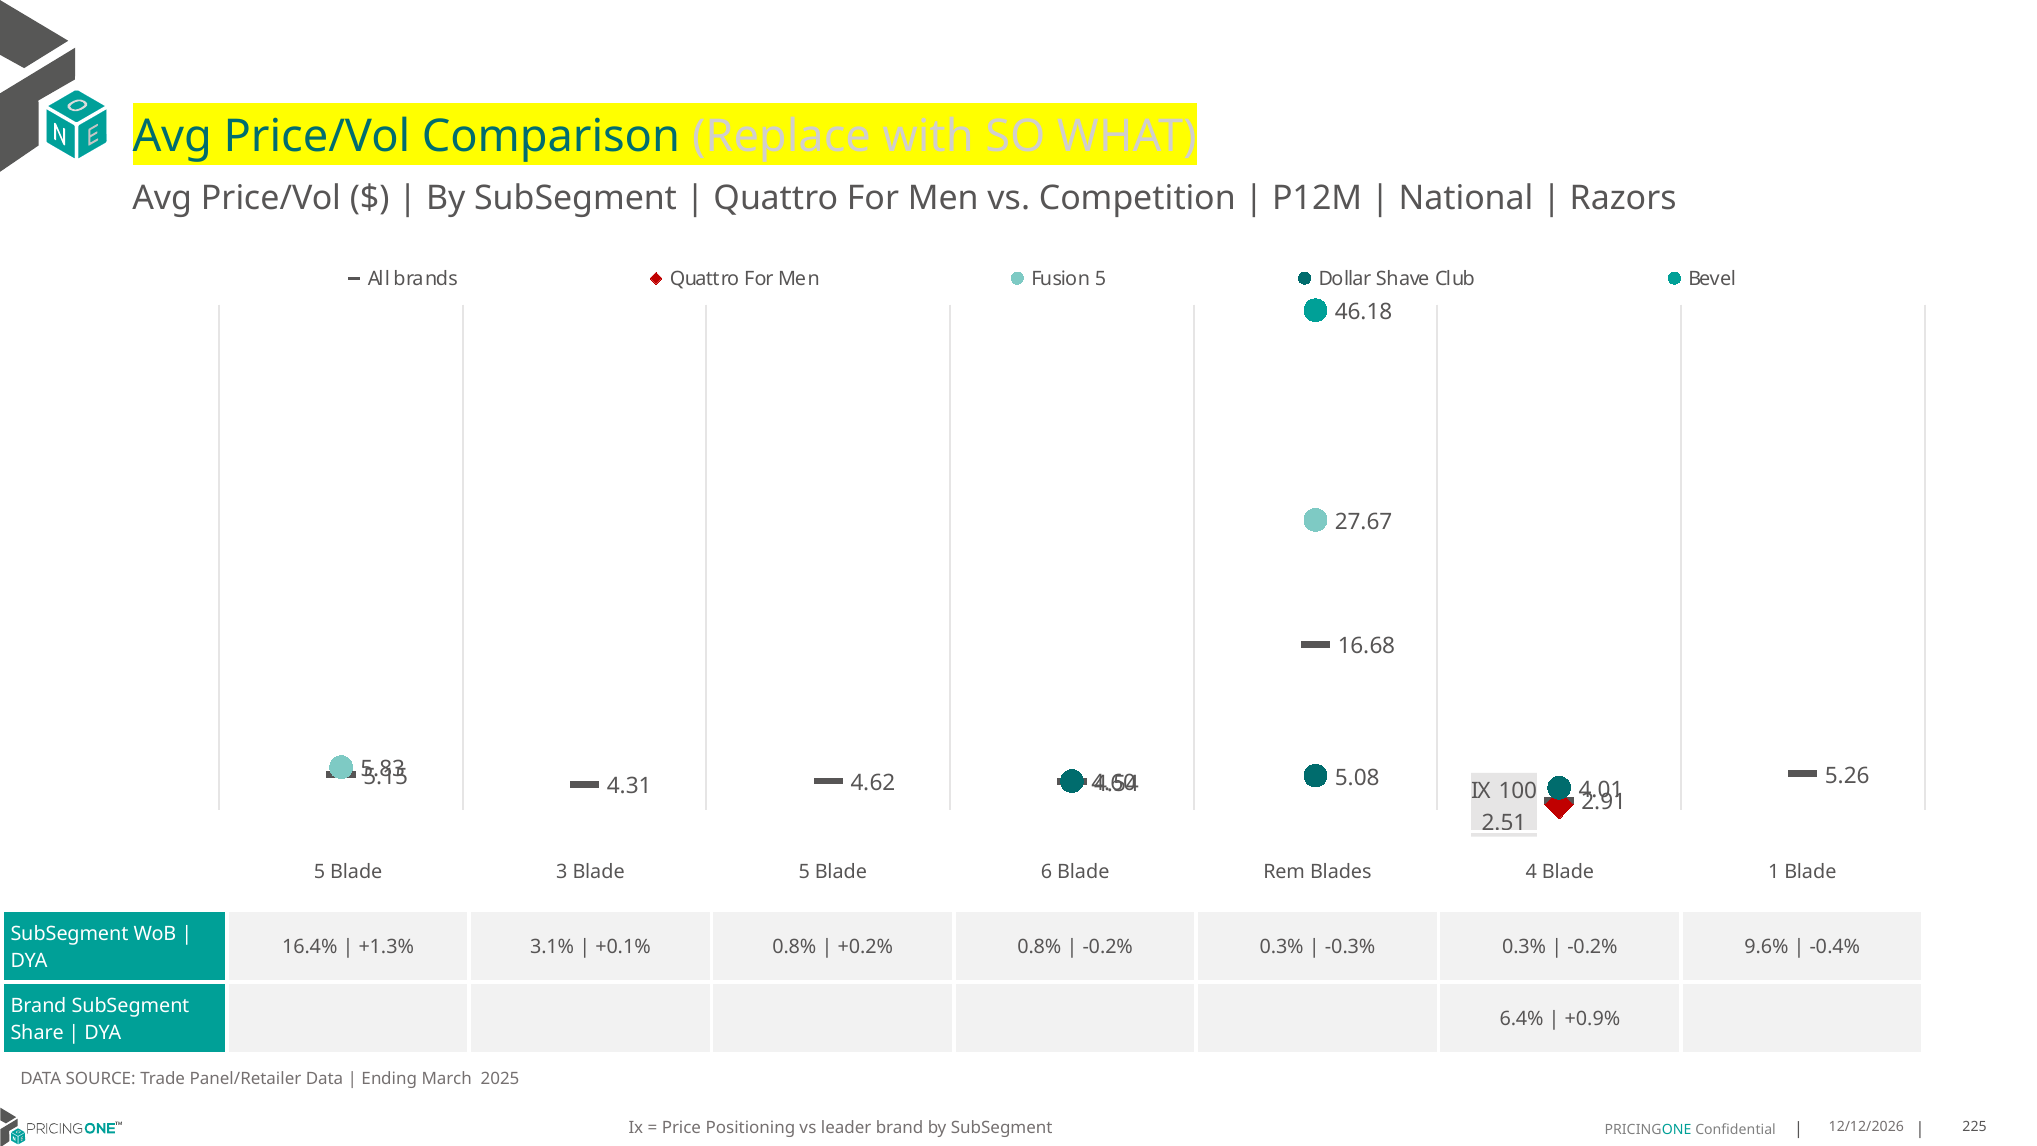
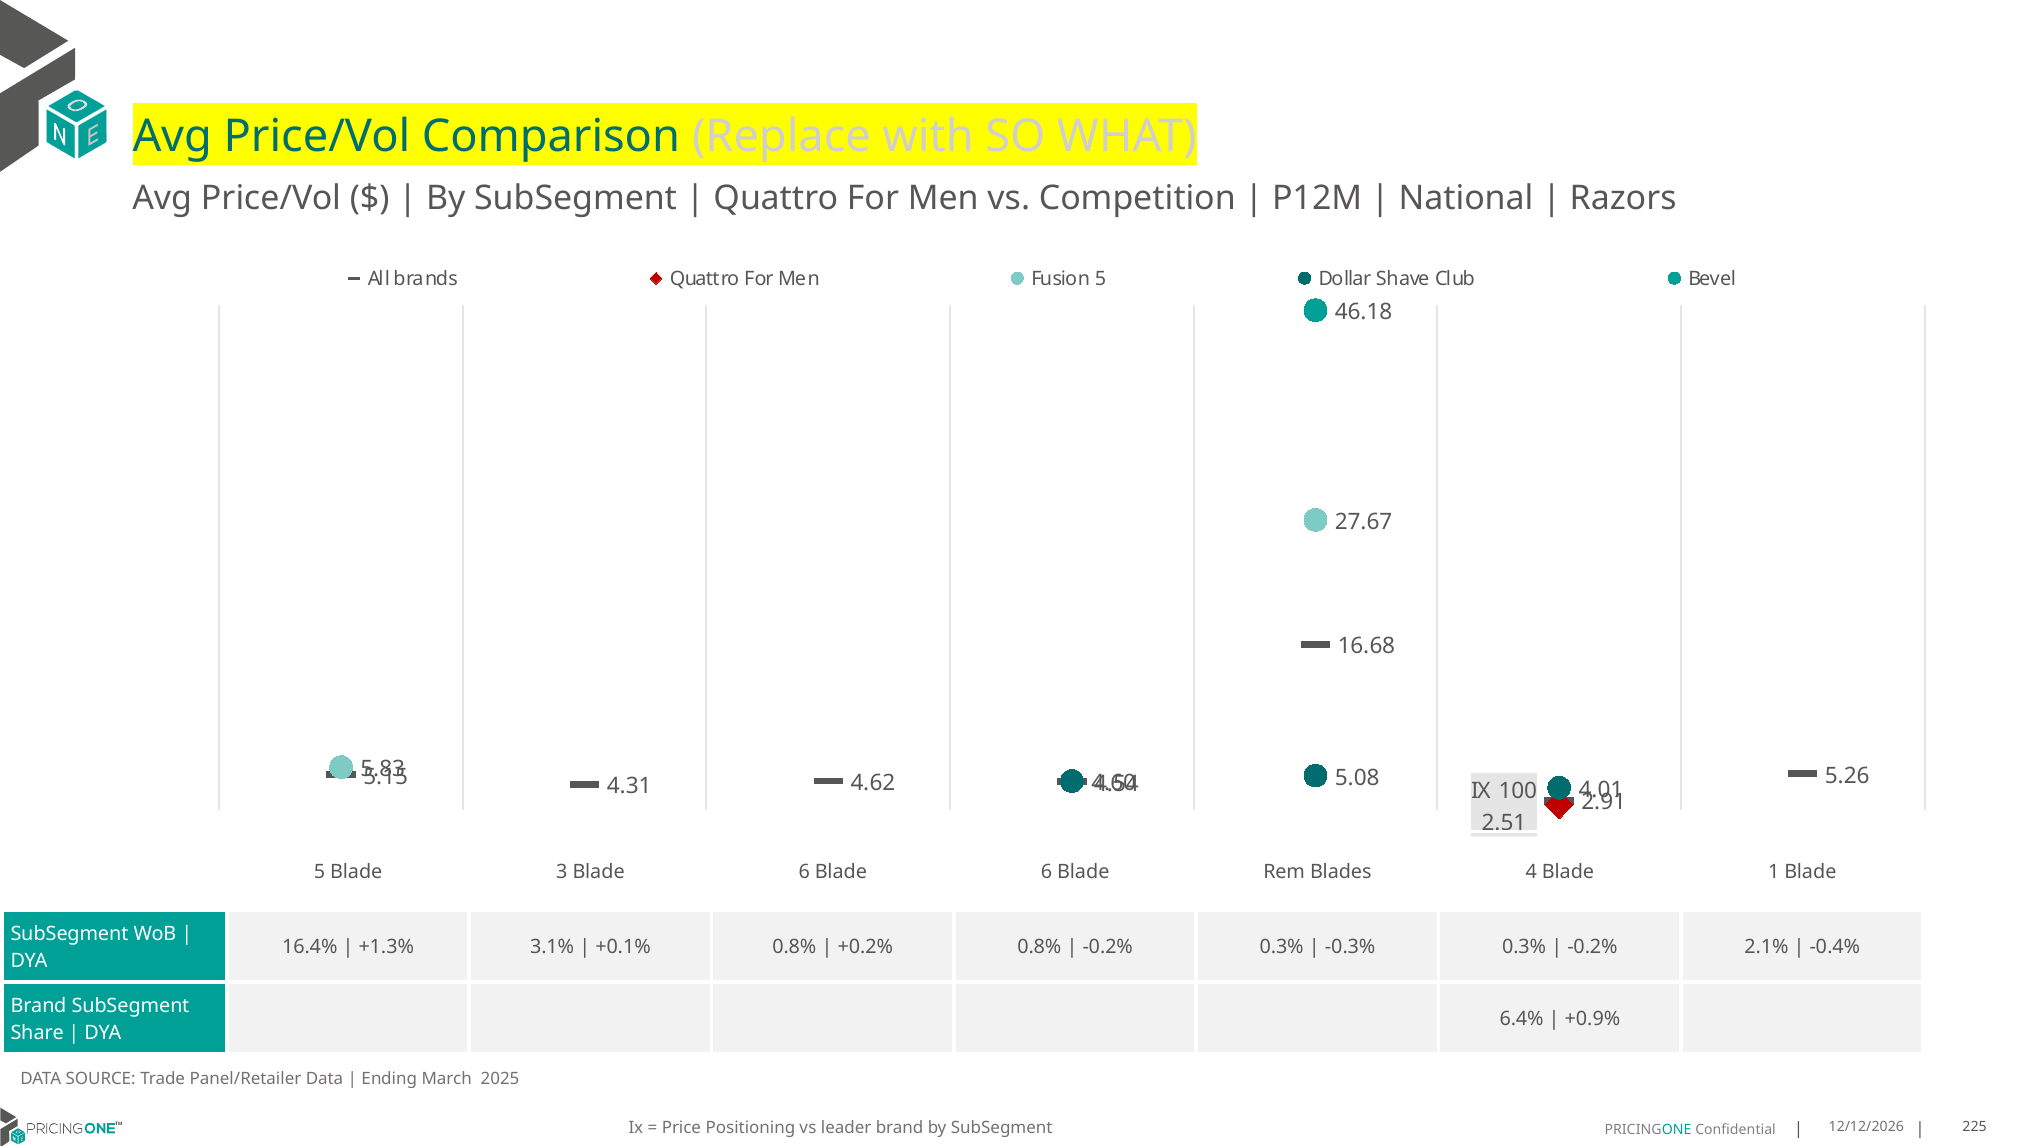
3 Blade 5: 5 -> 6
9.6%: 9.6% -> 2.1%
